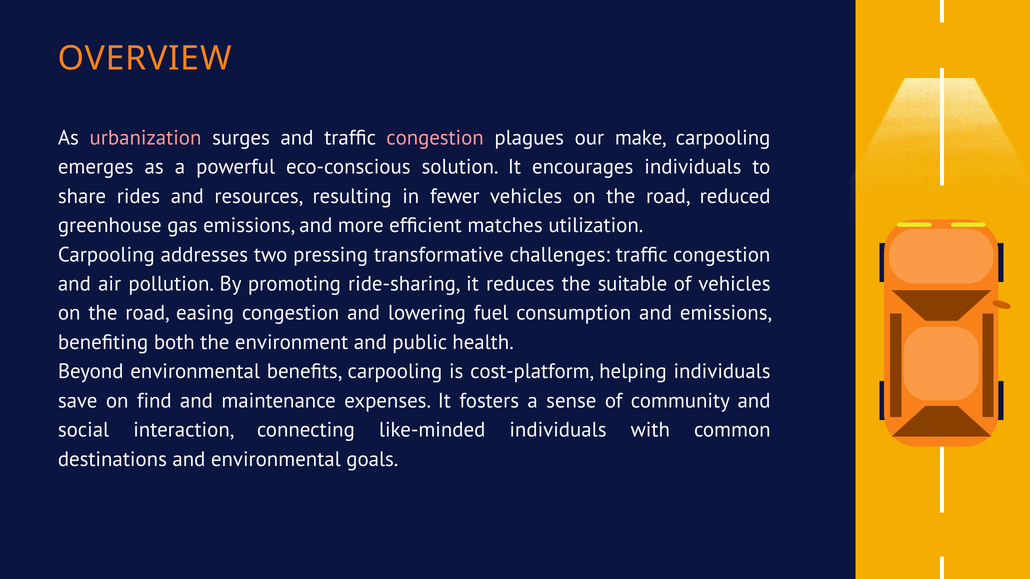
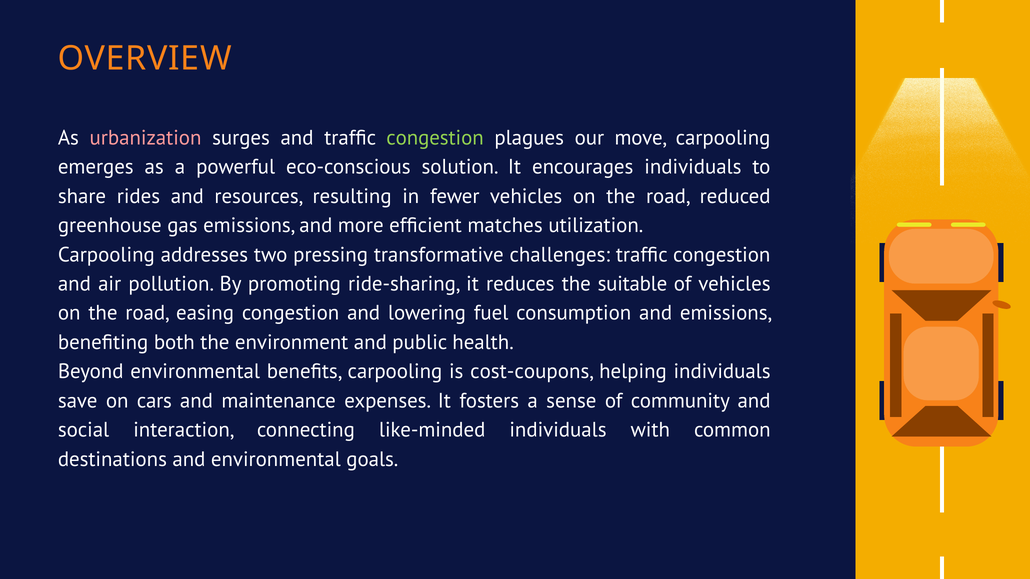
congestion at (435, 138) colour: pink -> light green
make: make -> move
cost-platform: cost-platform -> cost-coupons
find: find -> cars
